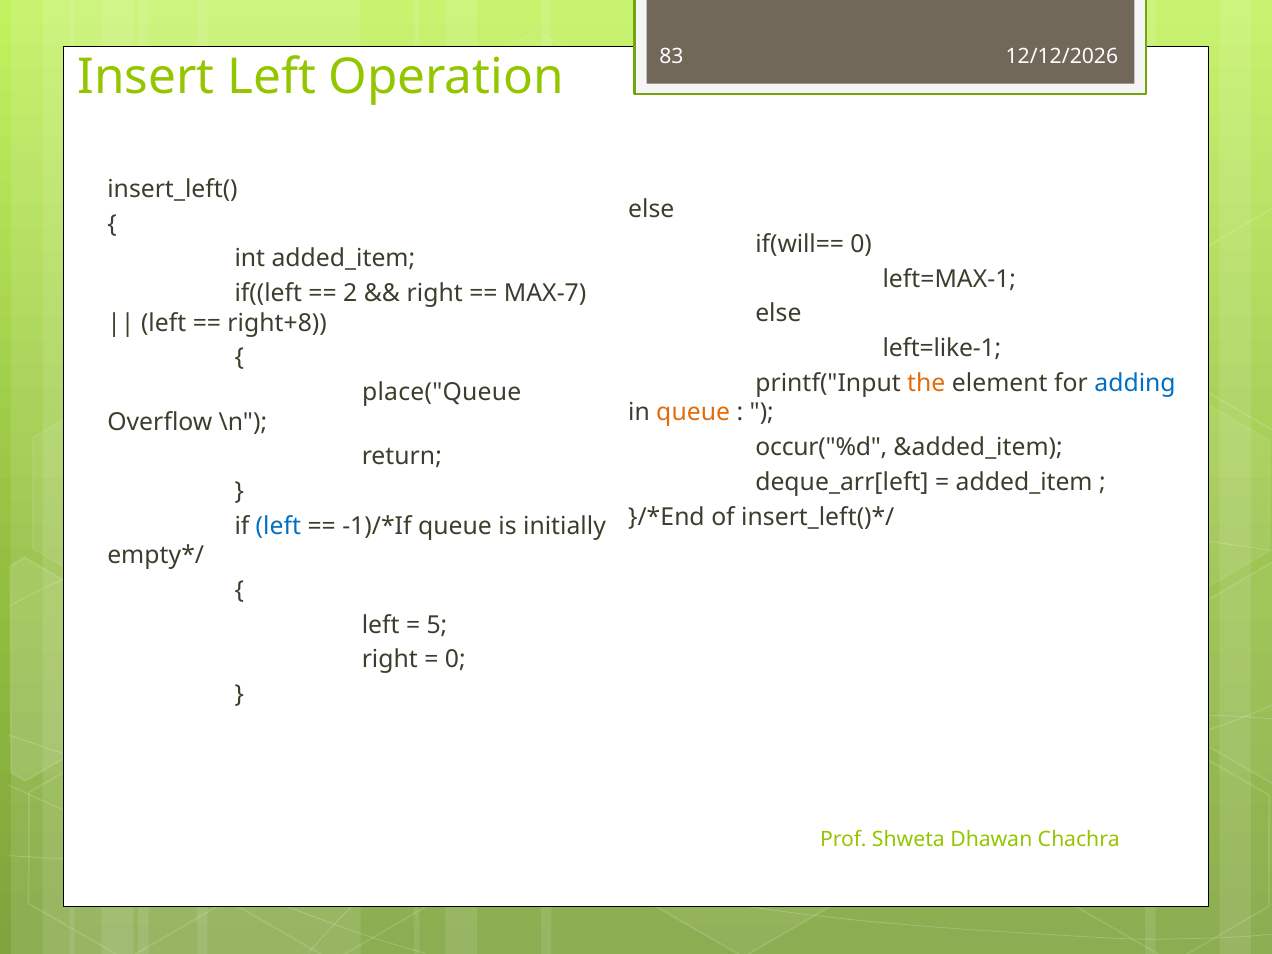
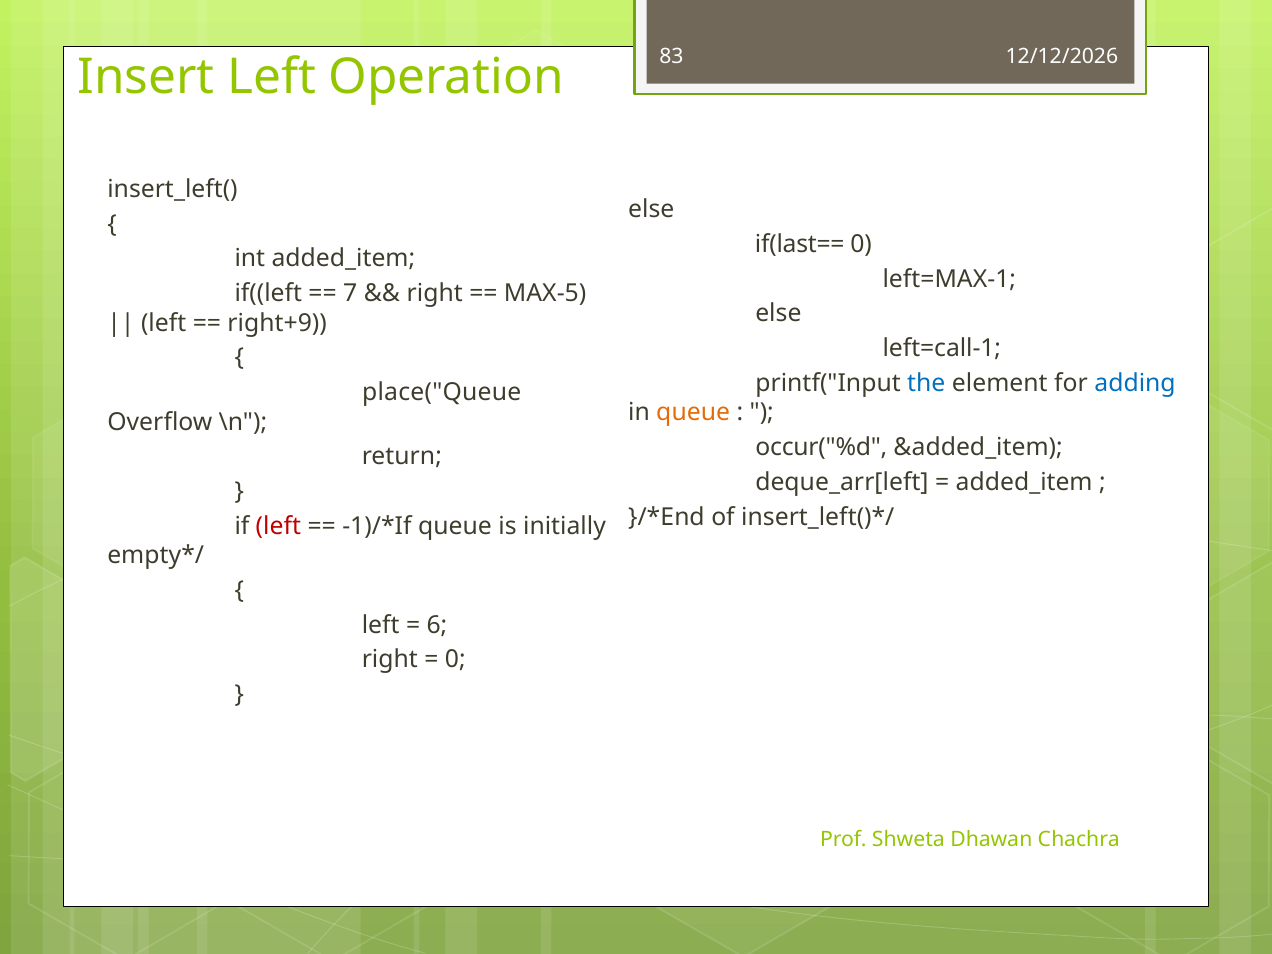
if(will==: if(will== -> if(last==
2: 2 -> 7
MAX-7: MAX-7 -> MAX-5
right+8: right+8 -> right+9
left=like-1: left=like-1 -> left=call-1
the colour: orange -> blue
left at (278, 526) colour: blue -> red
5: 5 -> 6
